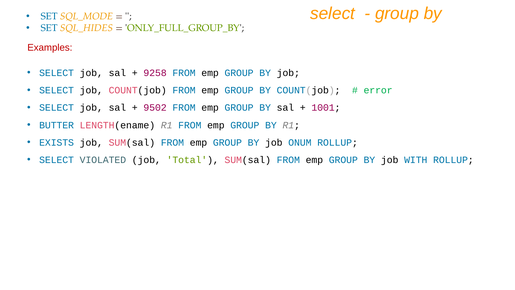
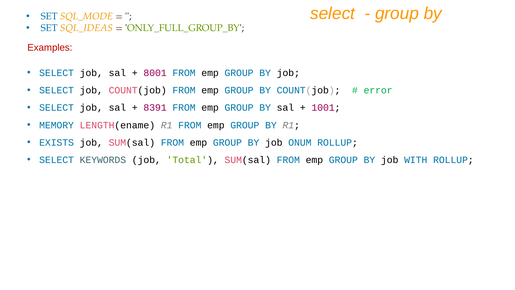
SQL_HIDES: SQL_HIDES -> SQL_IDEAS
9258: 9258 -> 8001
9502: 9502 -> 8391
BUTTER: BUTTER -> MEMORY
VIOLATED: VIOLATED -> KEYWORDS
